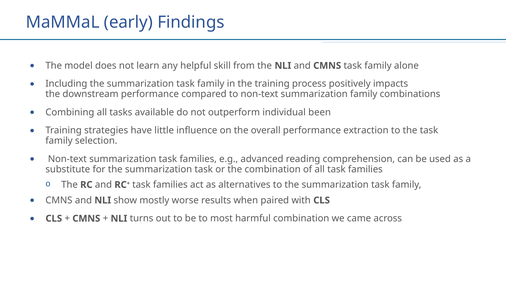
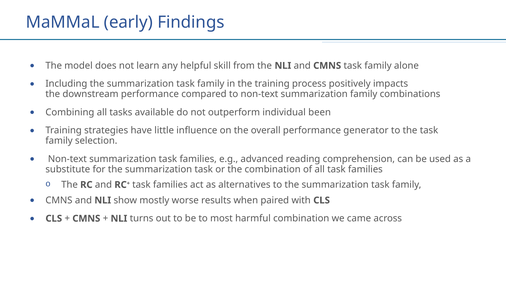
extraction: extraction -> generator
